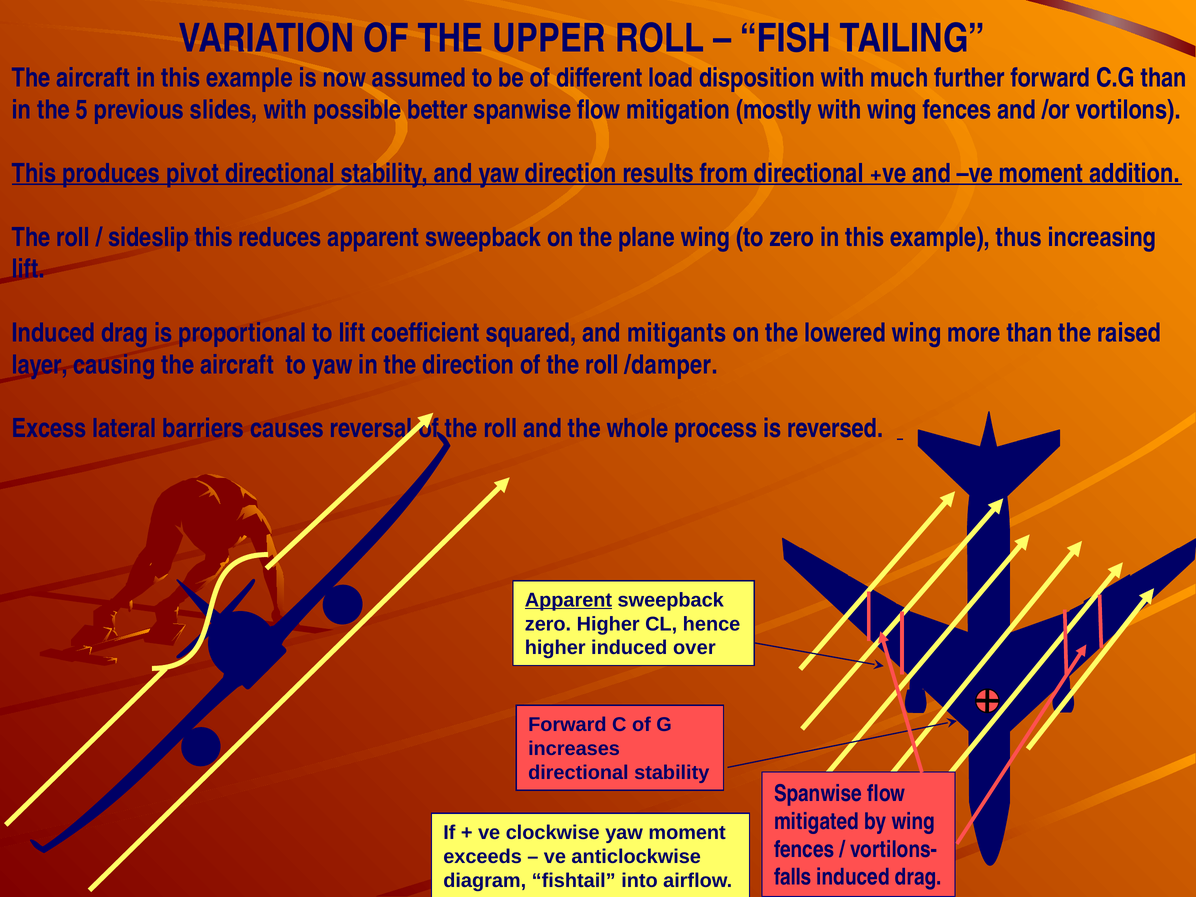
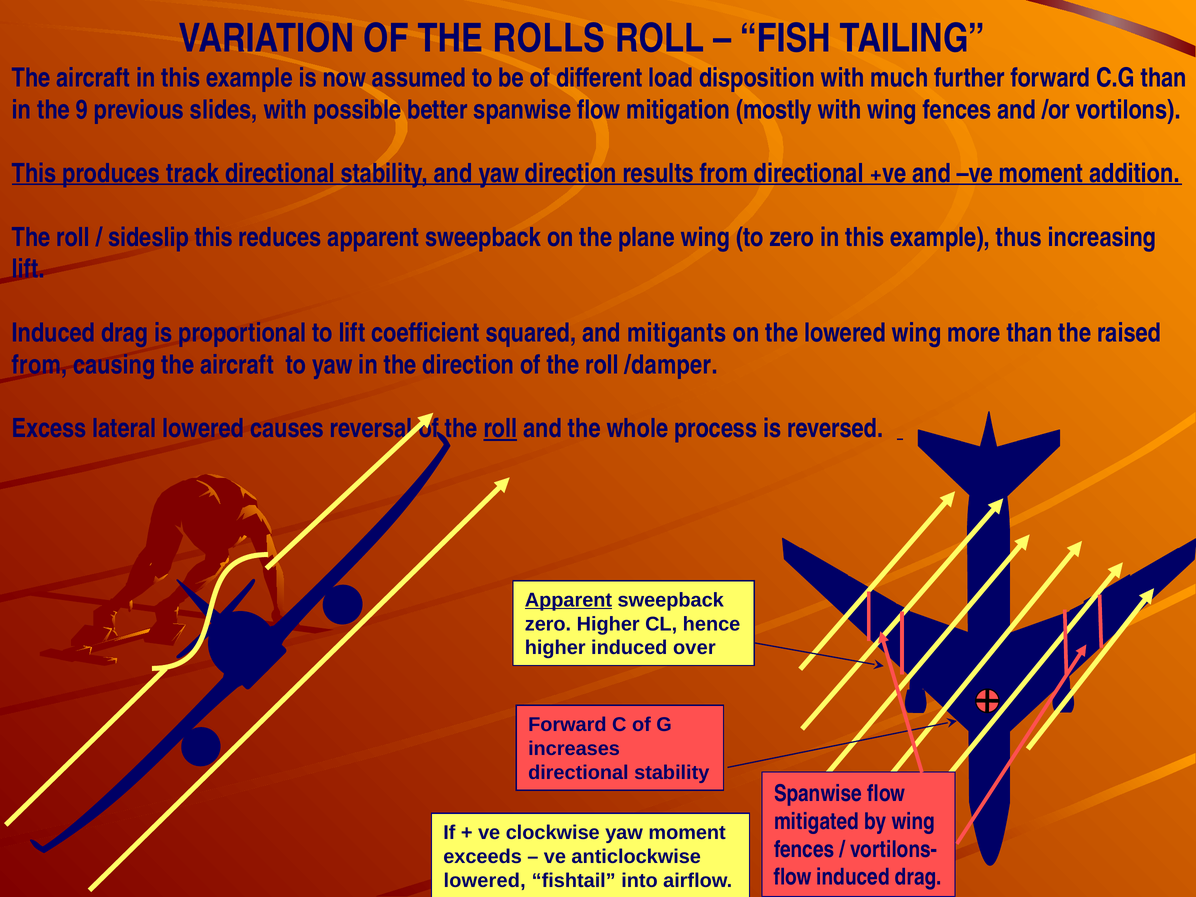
UPPER: UPPER -> ROLLS
5: 5 -> 9
pivot: pivot -> track
layer at (40, 365): layer -> from
lateral barriers: barriers -> lowered
roll at (500, 429) underline: none -> present
falls at (793, 877): falls -> flow
diagram at (485, 880): diagram -> lowered
